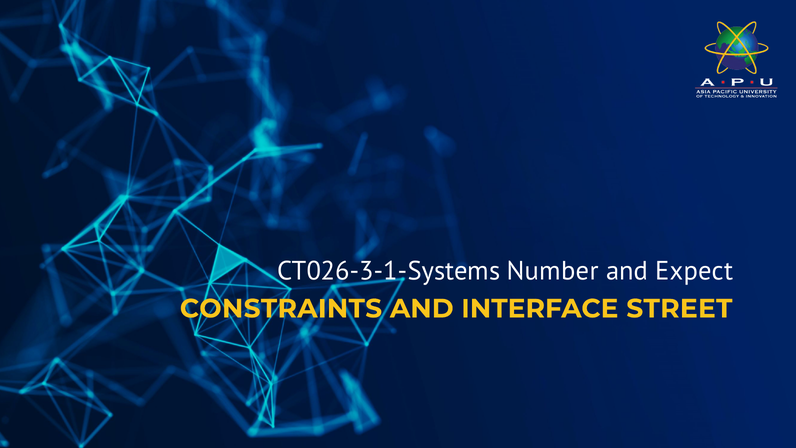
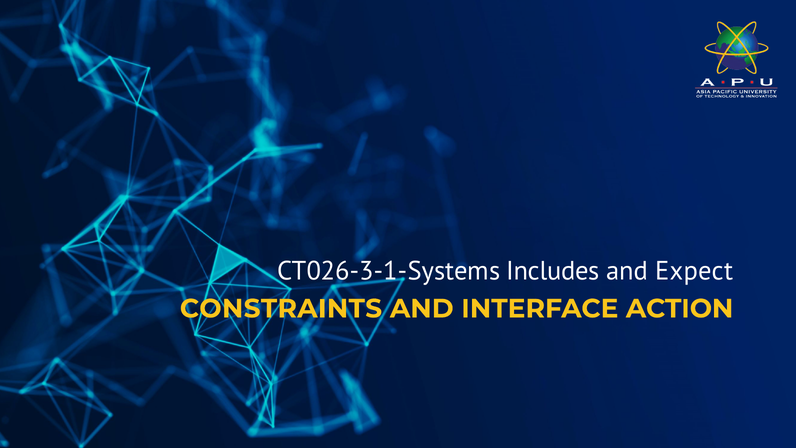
Number: Number -> Includes
STREET: STREET -> ACTION
